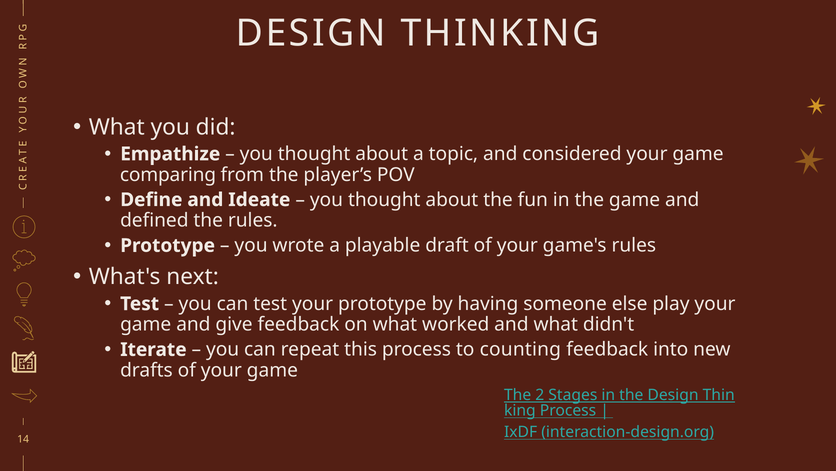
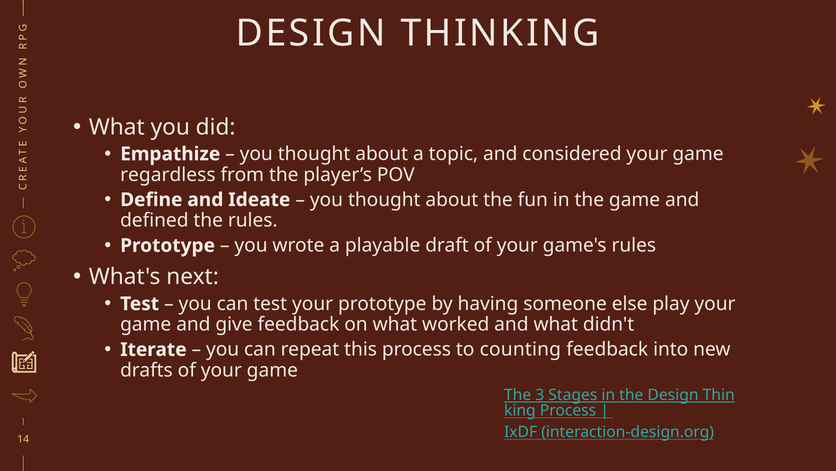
comparing: comparing -> regardless
2: 2 -> 3
